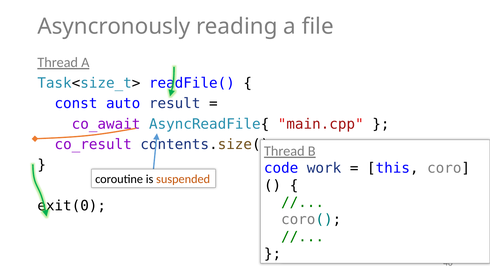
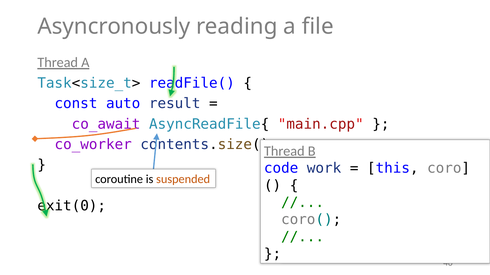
co_result: co_result -> co_worker
